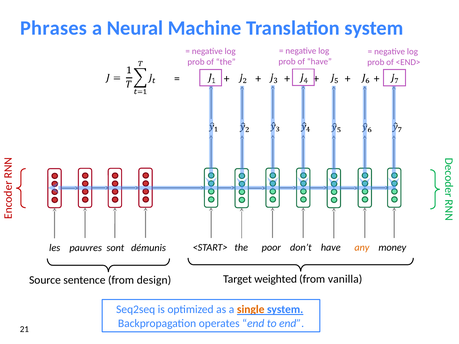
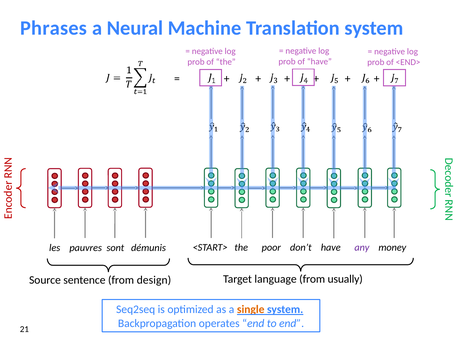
any colour: orange -> purple
weighted: weighted -> language
vanilla: vanilla -> usually
